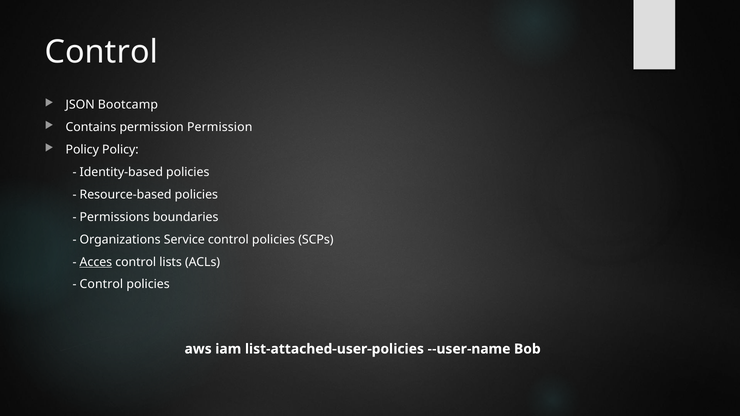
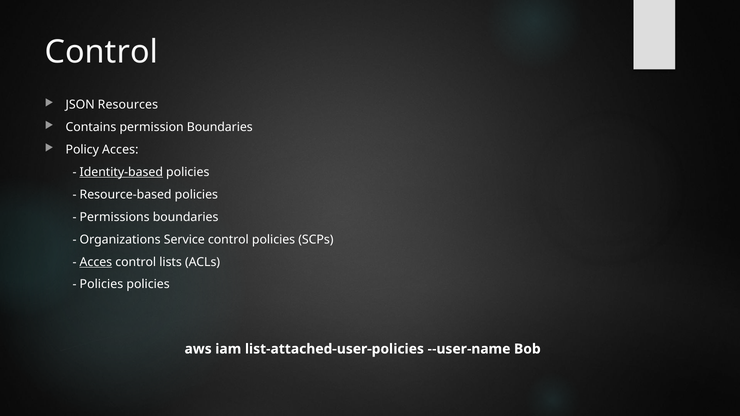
Bootcamp: Bootcamp -> Resources
permission Permission: Permission -> Boundaries
Policy Policy: Policy -> Acces
Identity-based underline: none -> present
Control at (101, 285): Control -> Policies
